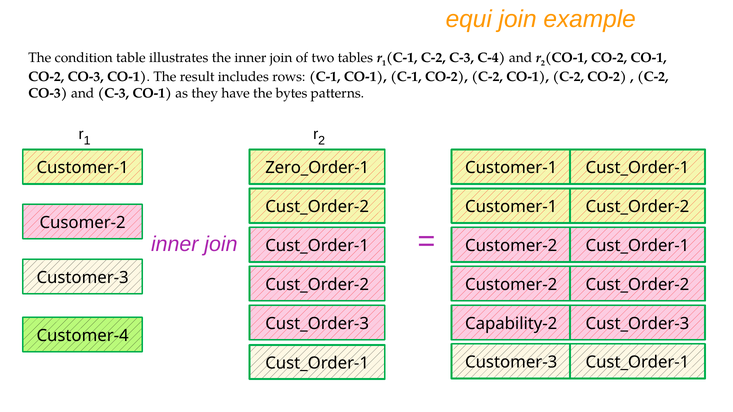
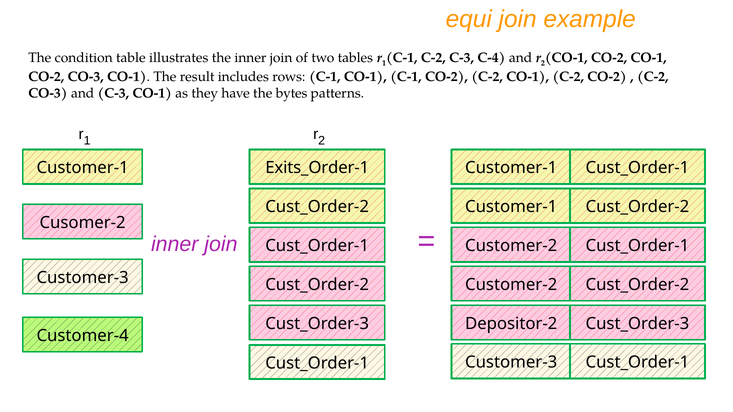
Zero_Order-1: Zero_Order-1 -> Exits_Order-1
Capability-2: Capability-2 -> Depositor-2
